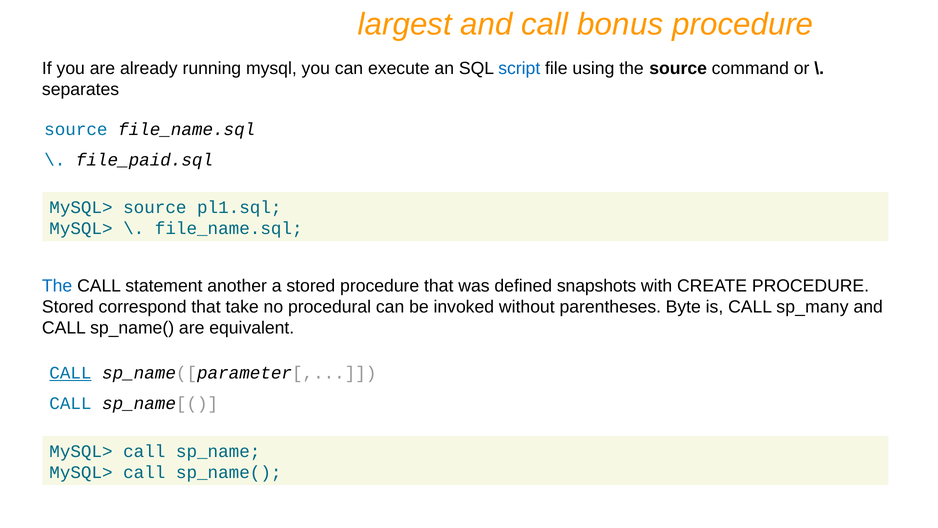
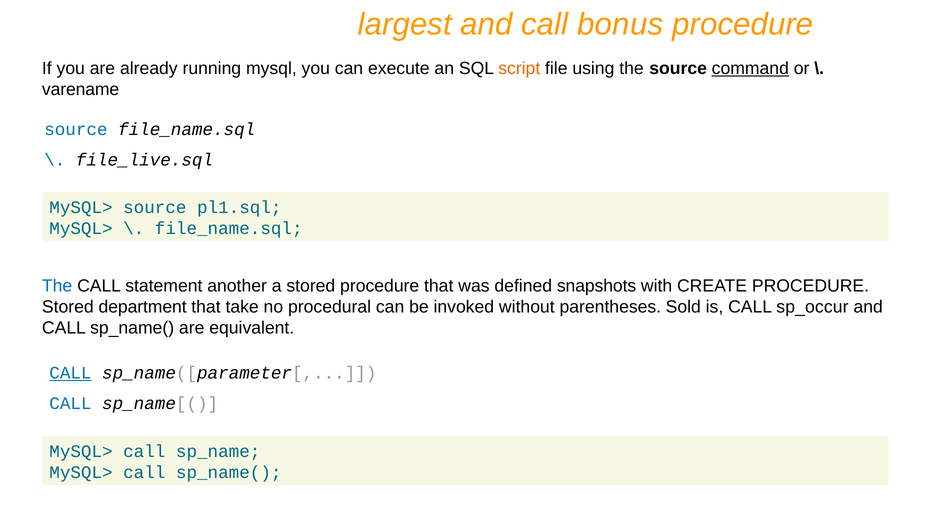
script colour: blue -> orange
command underline: none -> present
separates: separates -> varename
file_paid.sql: file_paid.sql -> file_live.sql
correspond: correspond -> department
Byte: Byte -> Sold
sp_many: sp_many -> sp_occur
